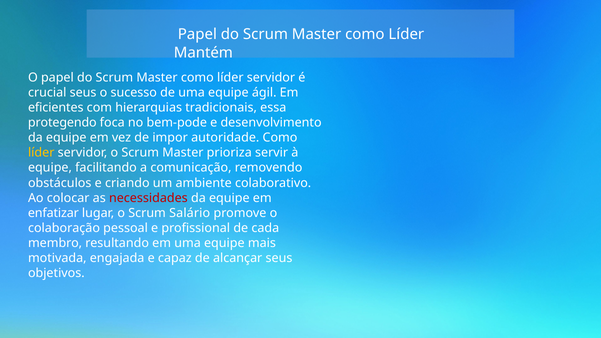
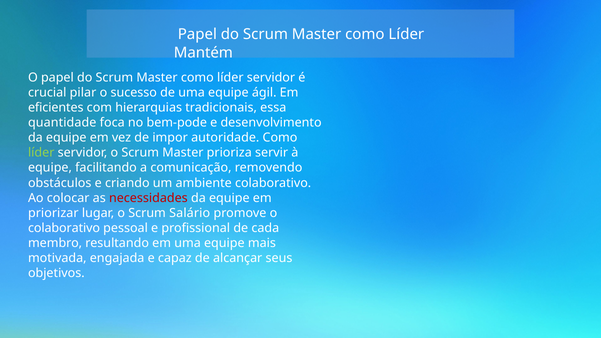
crucial seus: seus -> pilar
protegendo: protegendo -> quantidade
líder at (41, 153) colour: yellow -> light green
enfatizar: enfatizar -> priorizar
colaboração at (64, 228): colaboração -> colaborativo
